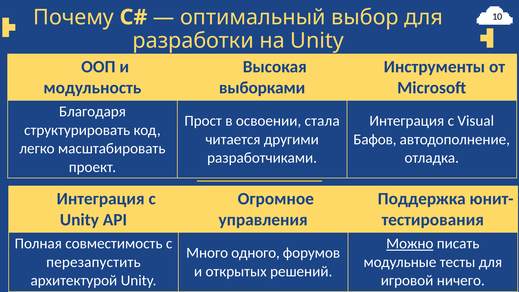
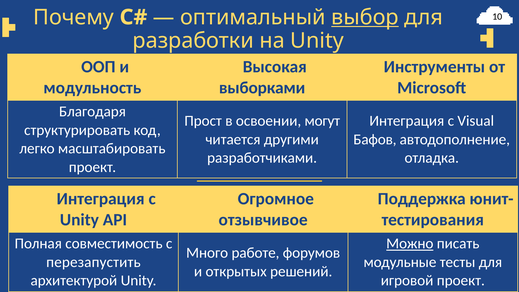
выбор underline: none -> present
стала: стала -> могут
управления: управления -> отзывчивое
одного: одного -> работе
игровой ничего: ничего -> проект
